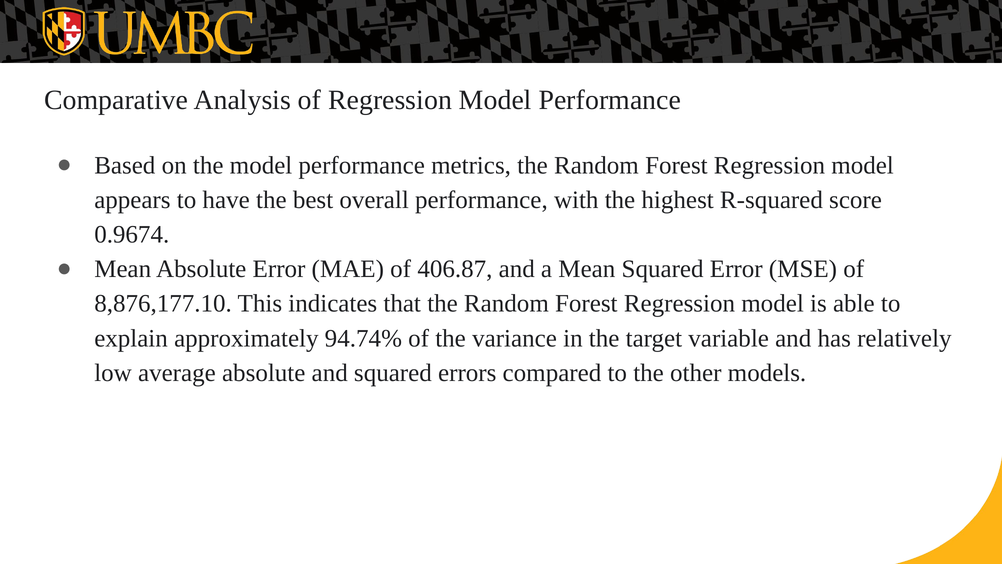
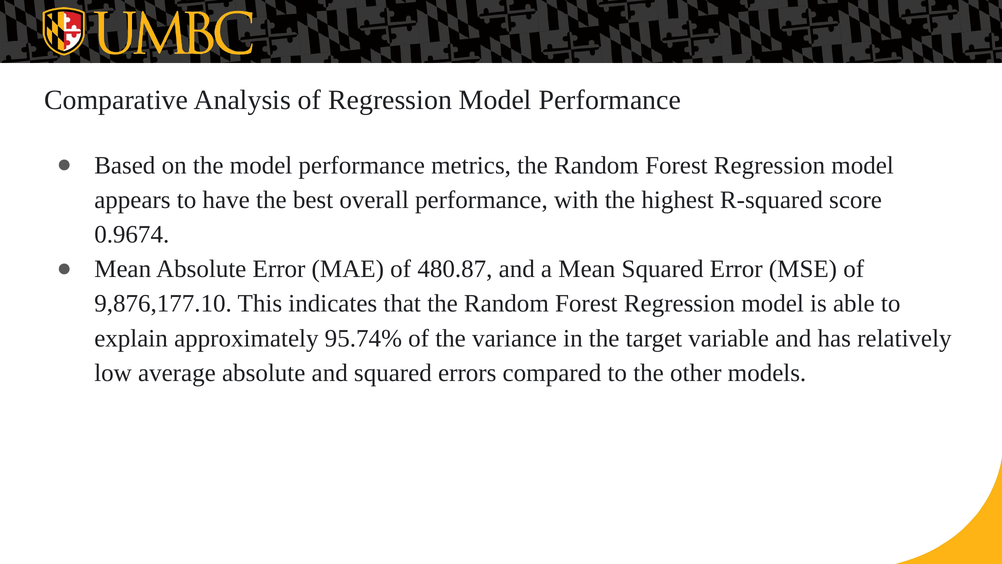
406.87: 406.87 -> 480.87
8,876,177.10: 8,876,177.10 -> 9,876,177.10
94.74%: 94.74% -> 95.74%
